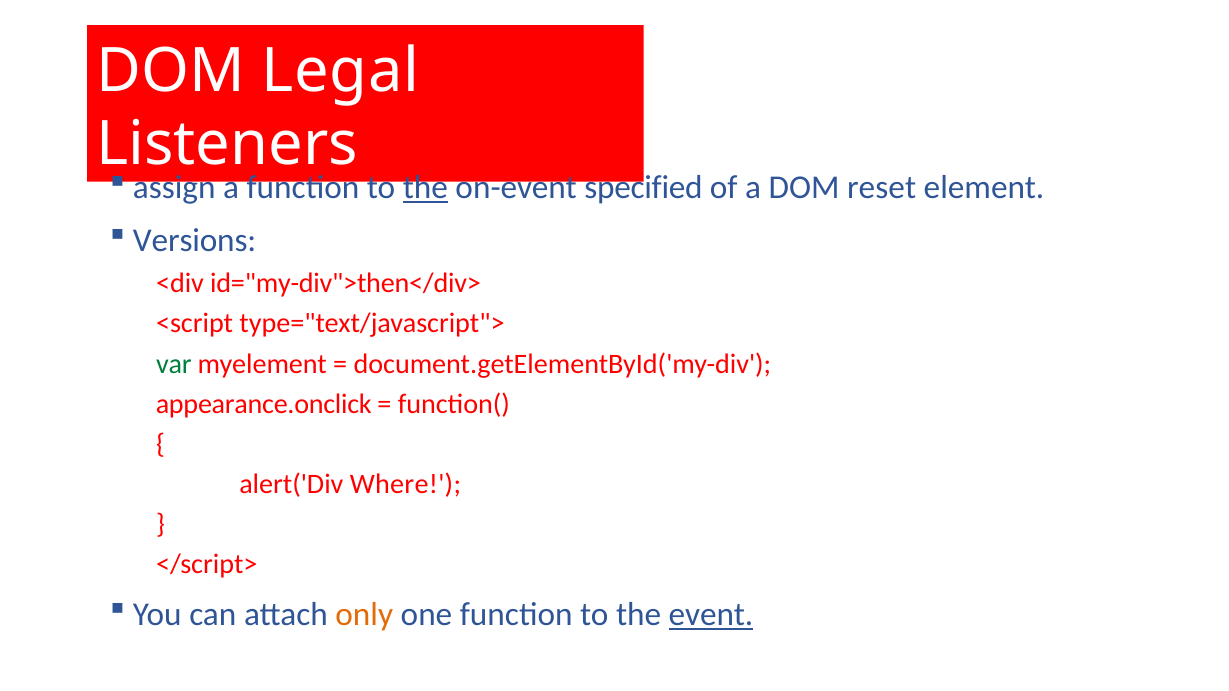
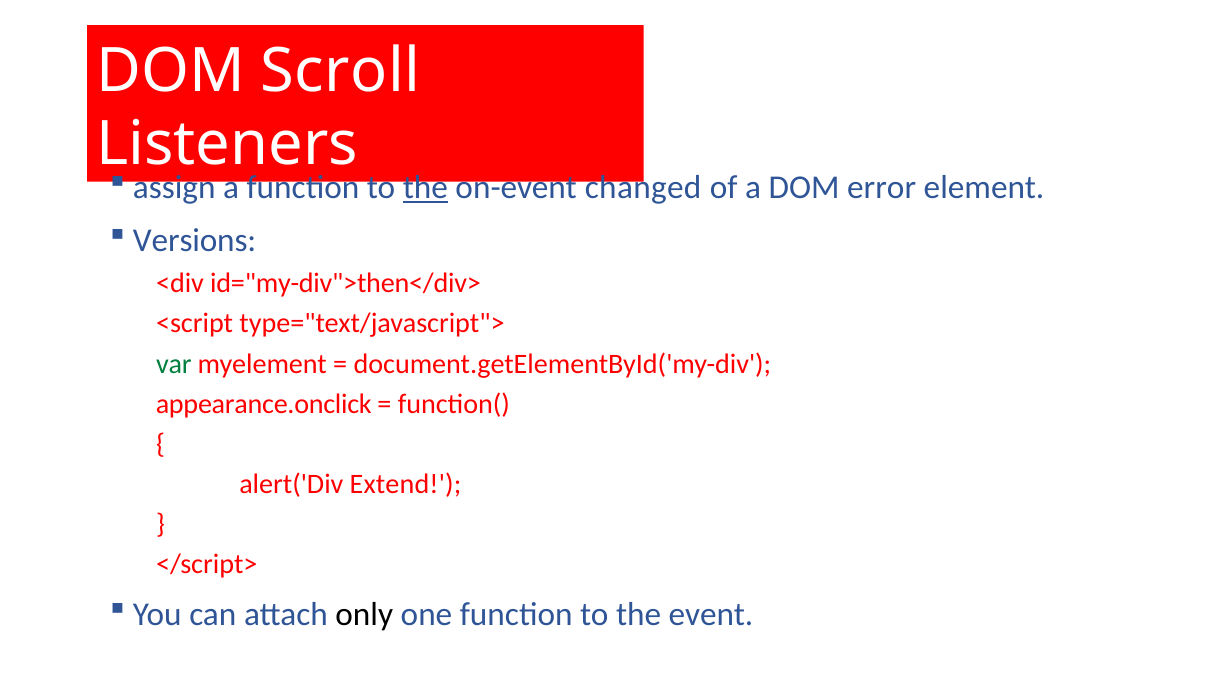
Legal: Legal -> Scroll
specified: specified -> changed
reset: reset -> error
Where: Where -> Extend
only colour: orange -> black
event underline: present -> none
